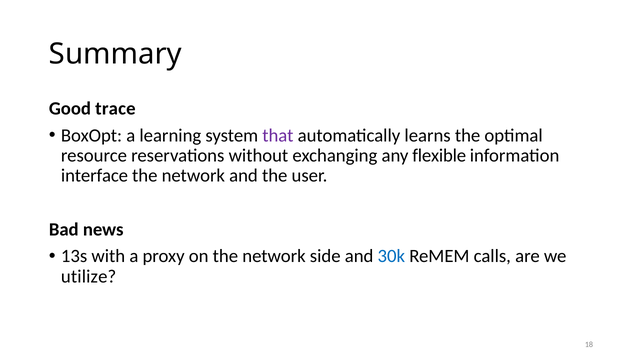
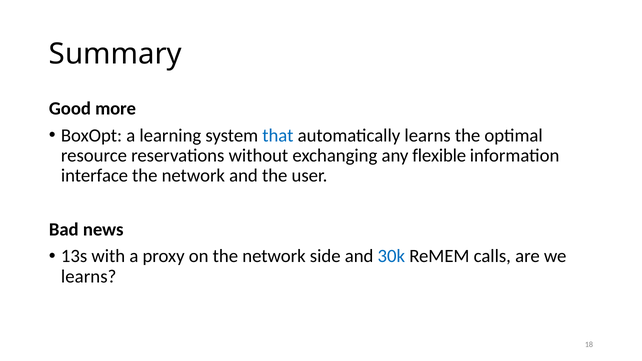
trace: trace -> more
that colour: purple -> blue
utilize at (89, 277): utilize -> learns
